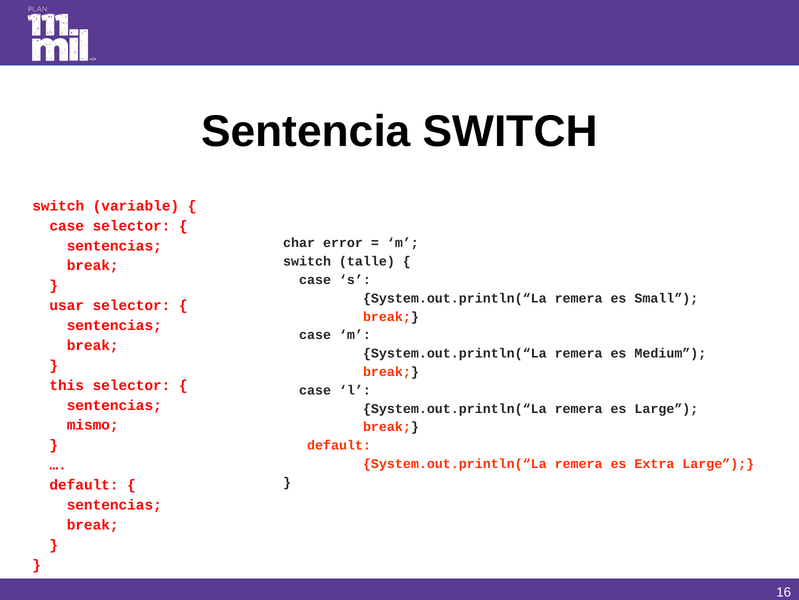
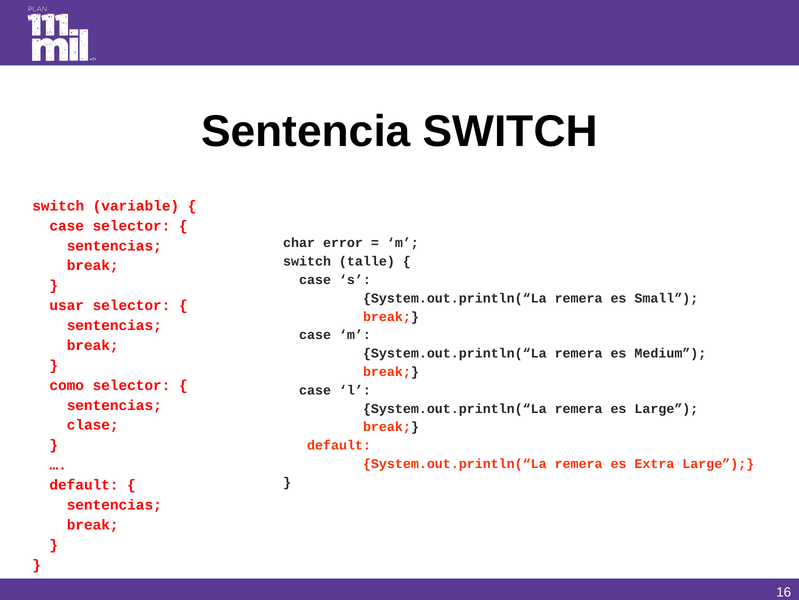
this: this -> como
mismo: mismo -> clase
